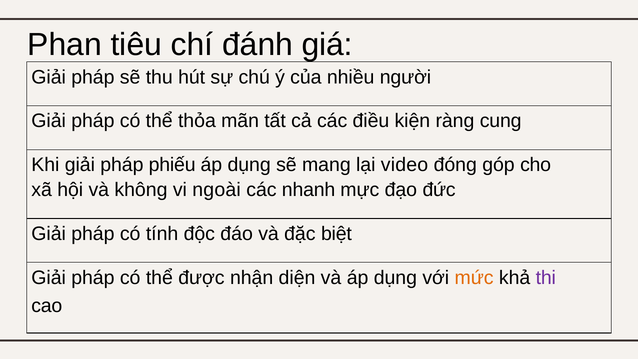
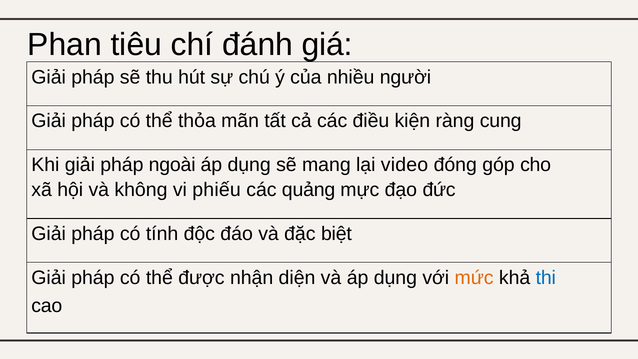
phiếu: phiếu -> ngoài
ngoài: ngoài -> phiếu
nhanh: nhanh -> quảng
thi colour: purple -> blue
